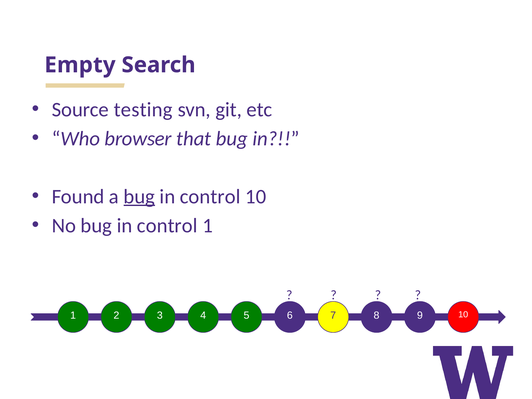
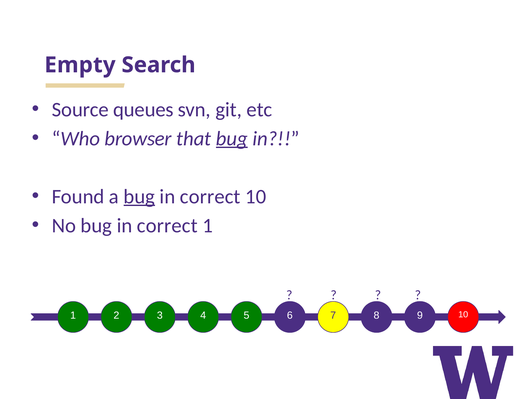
testing: testing -> queues
bug at (232, 139) underline: none -> present
control at (210, 197): control -> correct
No bug in control: control -> correct
